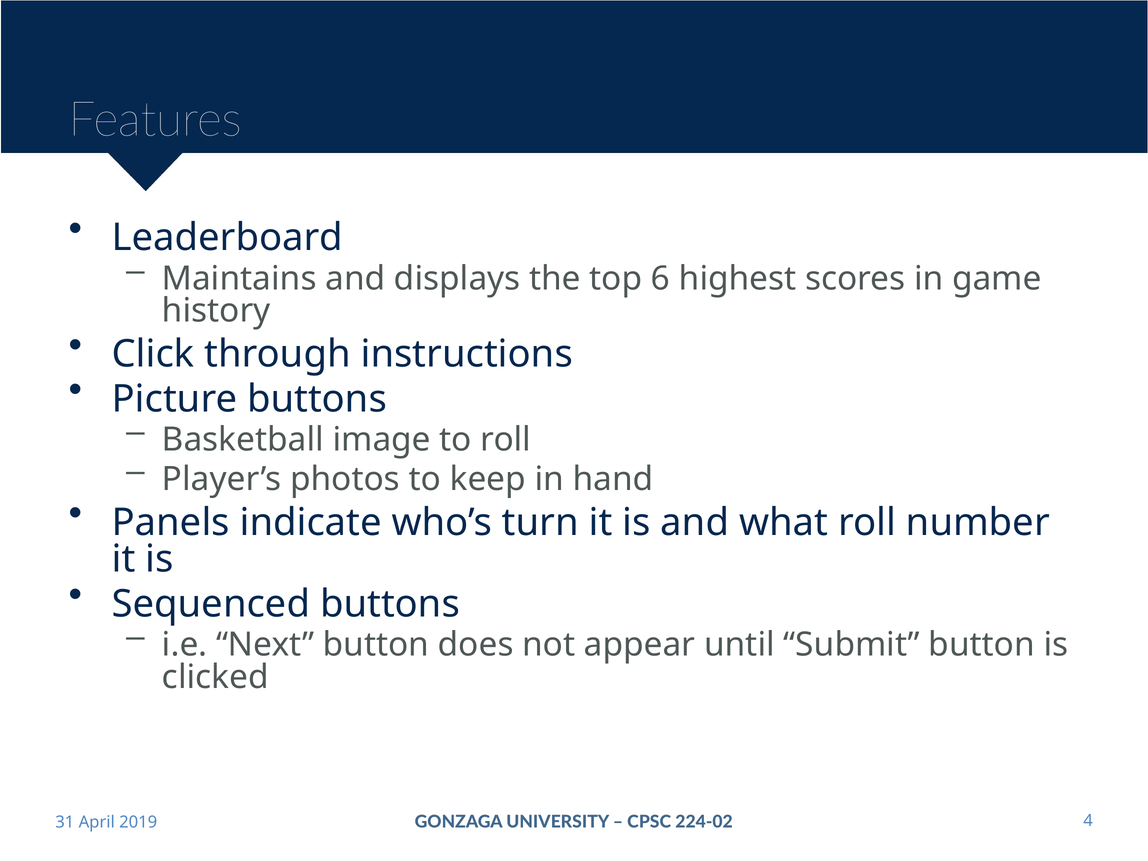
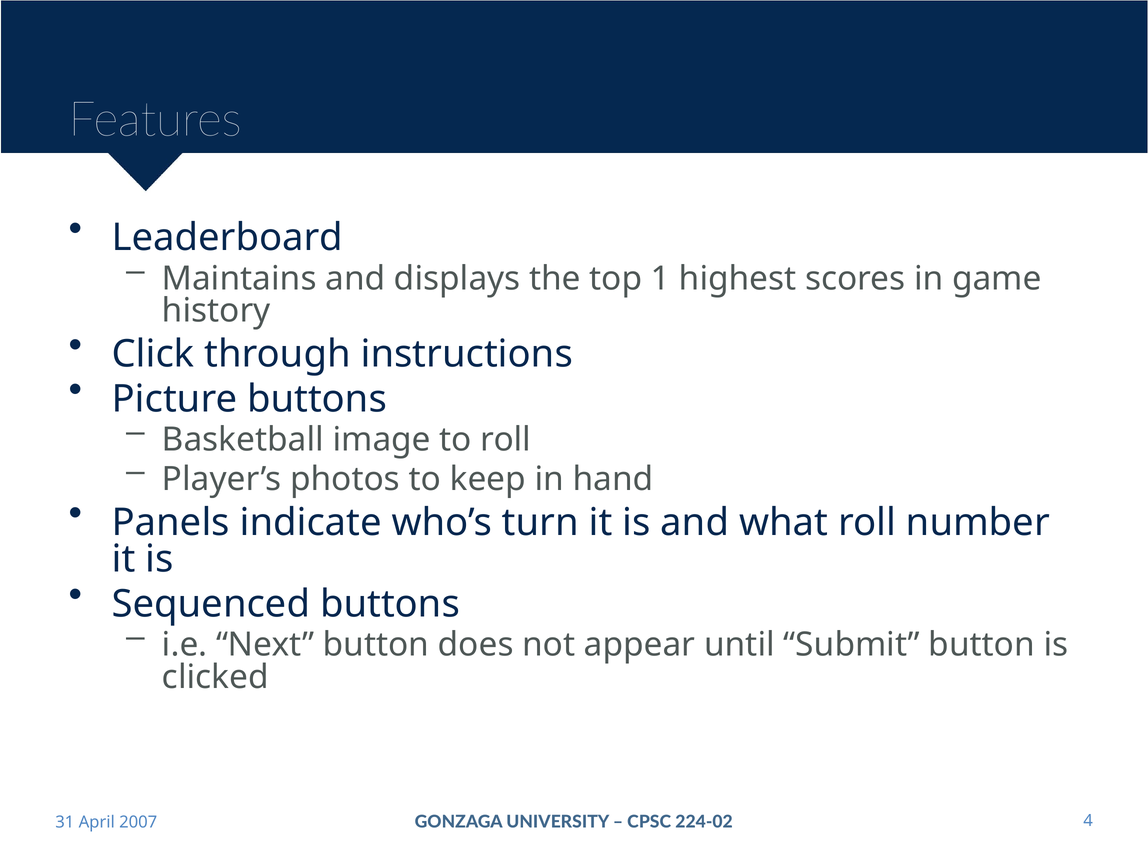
6: 6 -> 1
2019: 2019 -> 2007
